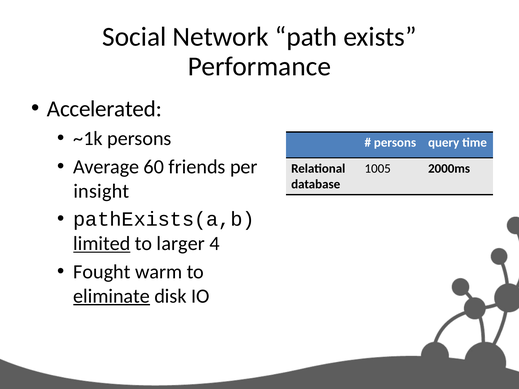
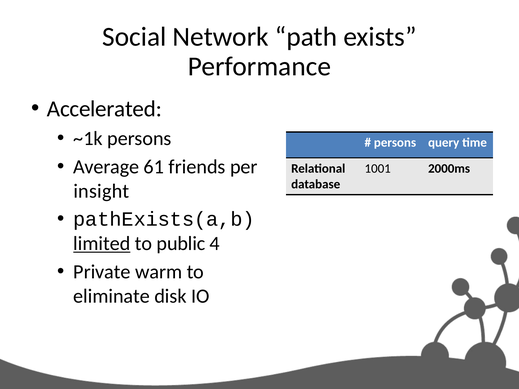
60: 60 -> 61
1005: 1005 -> 1001
larger: larger -> public
Fought: Fought -> Private
eliminate underline: present -> none
